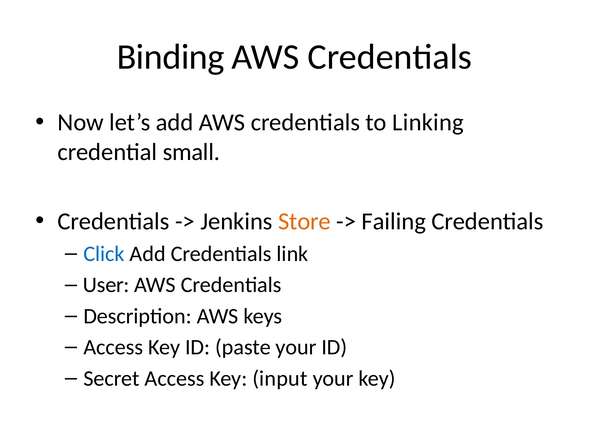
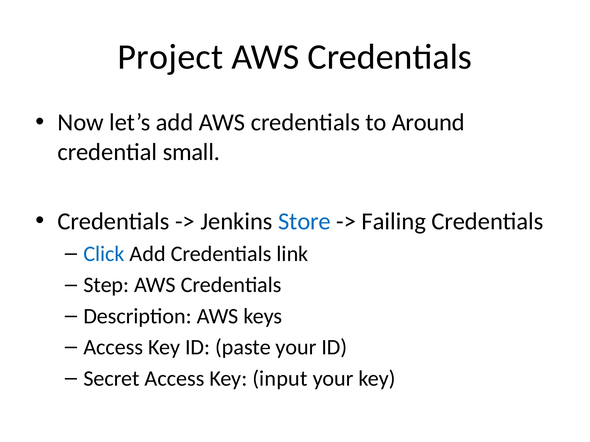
Binding: Binding -> Project
Linking: Linking -> Around
Store colour: orange -> blue
User: User -> Step
